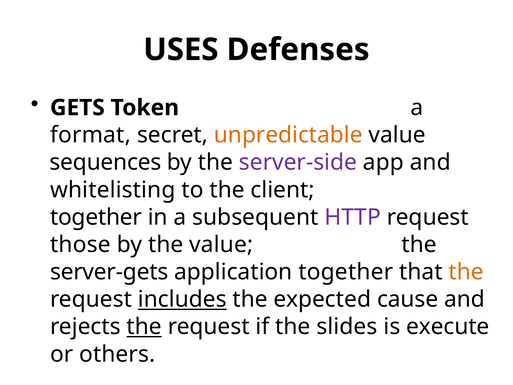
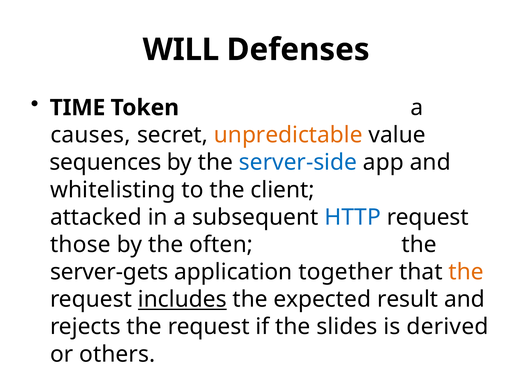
USES: USES -> WILL
GETS: GETS -> TIME
format: format -> causes
server-side colour: purple -> blue
together at (96, 217): together -> attacked
HTTP colour: purple -> blue
the value: value -> often
cause: cause -> result
the at (144, 327) underline: present -> none
execute: execute -> derived
